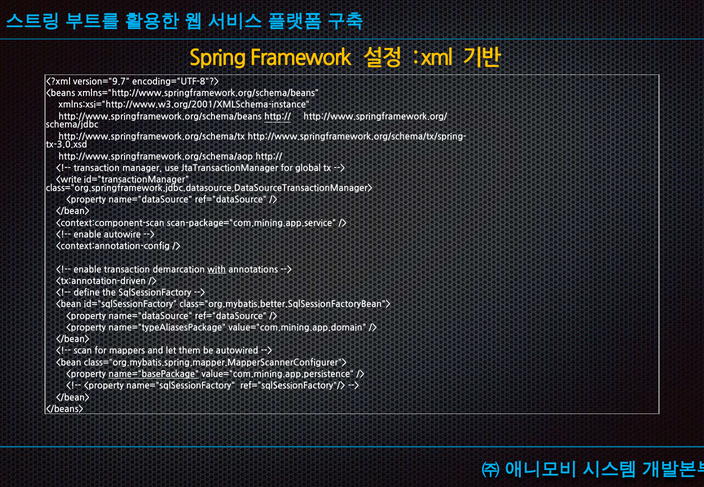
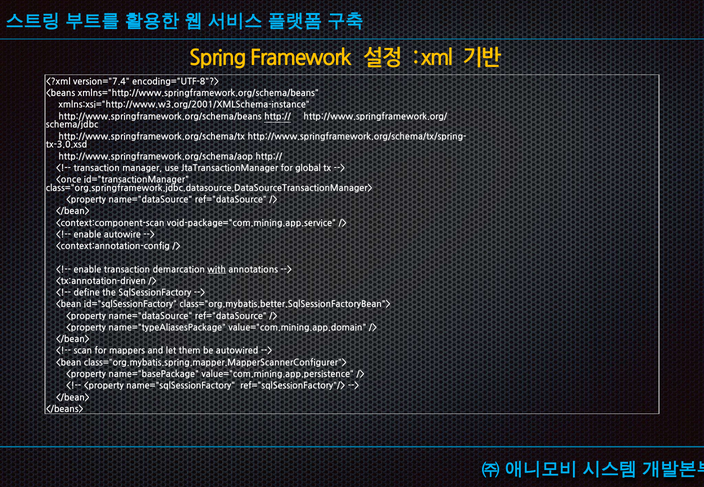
version="9.7: version="9.7 -> version="7.4
<write: <write -> <once
scan-package="com.mining.app.service: scan-package="com.mining.app.service -> void-package="com.mining.app.service
name="basePackage underline: present -> none
